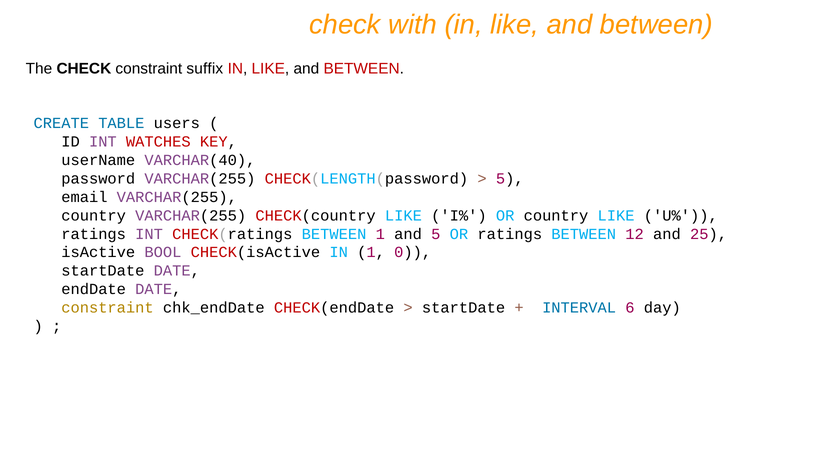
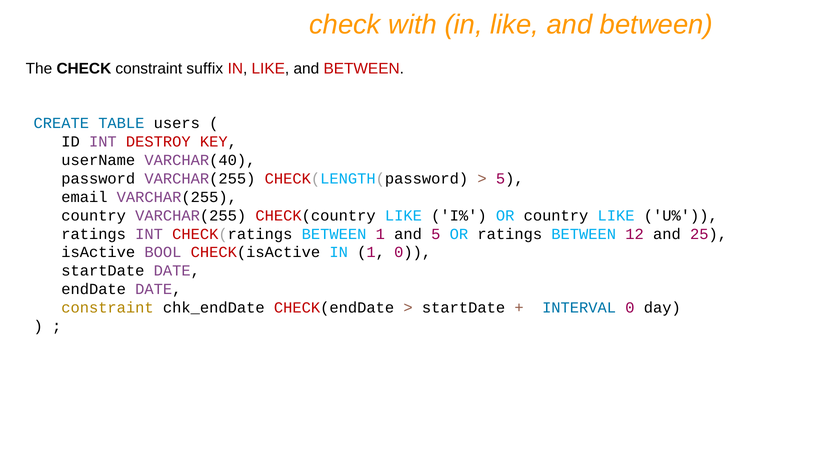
WATCHES: WATCHES -> DESTROY
INTERVAL 6: 6 -> 0
